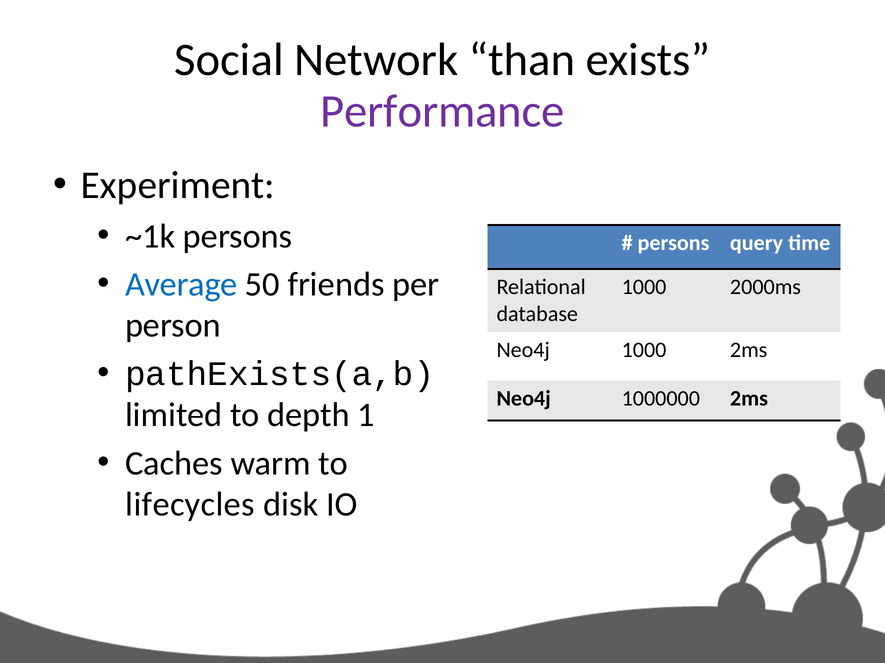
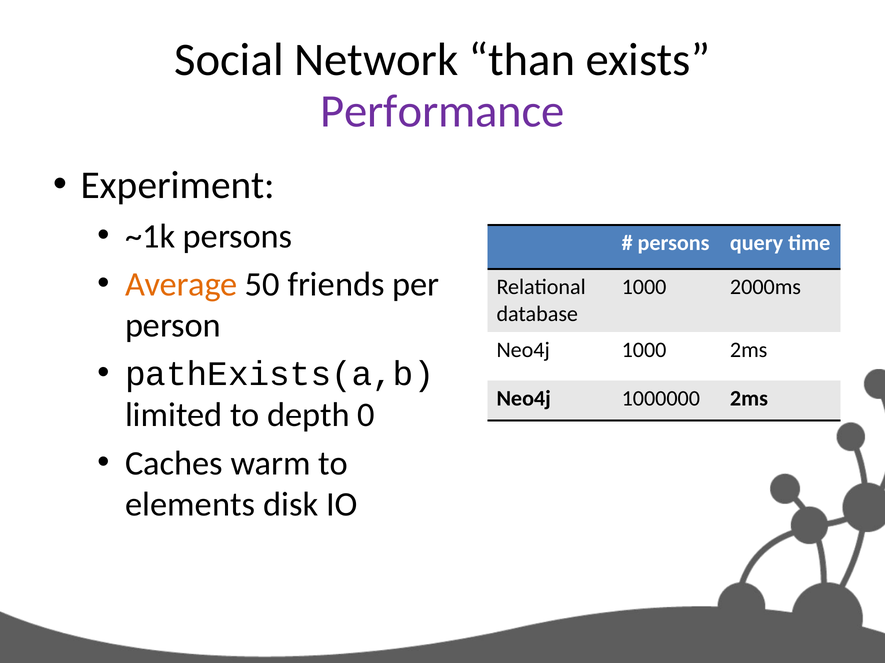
Average colour: blue -> orange
1: 1 -> 0
lifecycles: lifecycles -> elements
